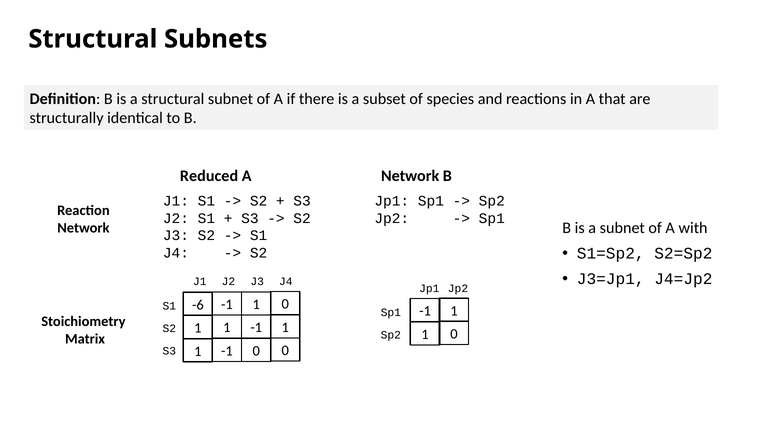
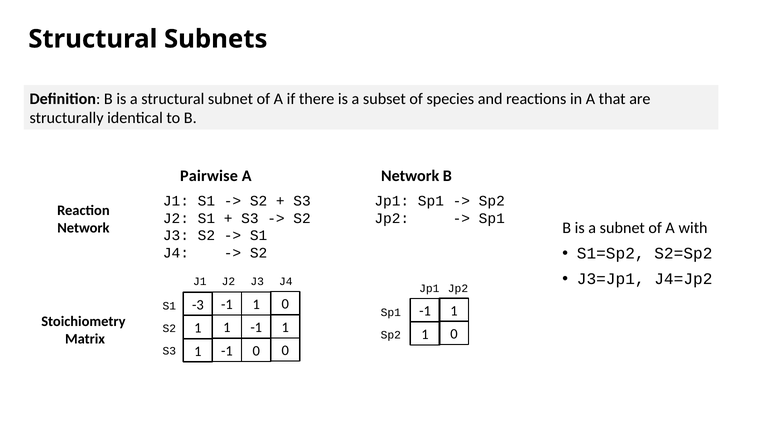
Reduced: Reduced -> Pairwise
-6: -6 -> -3
